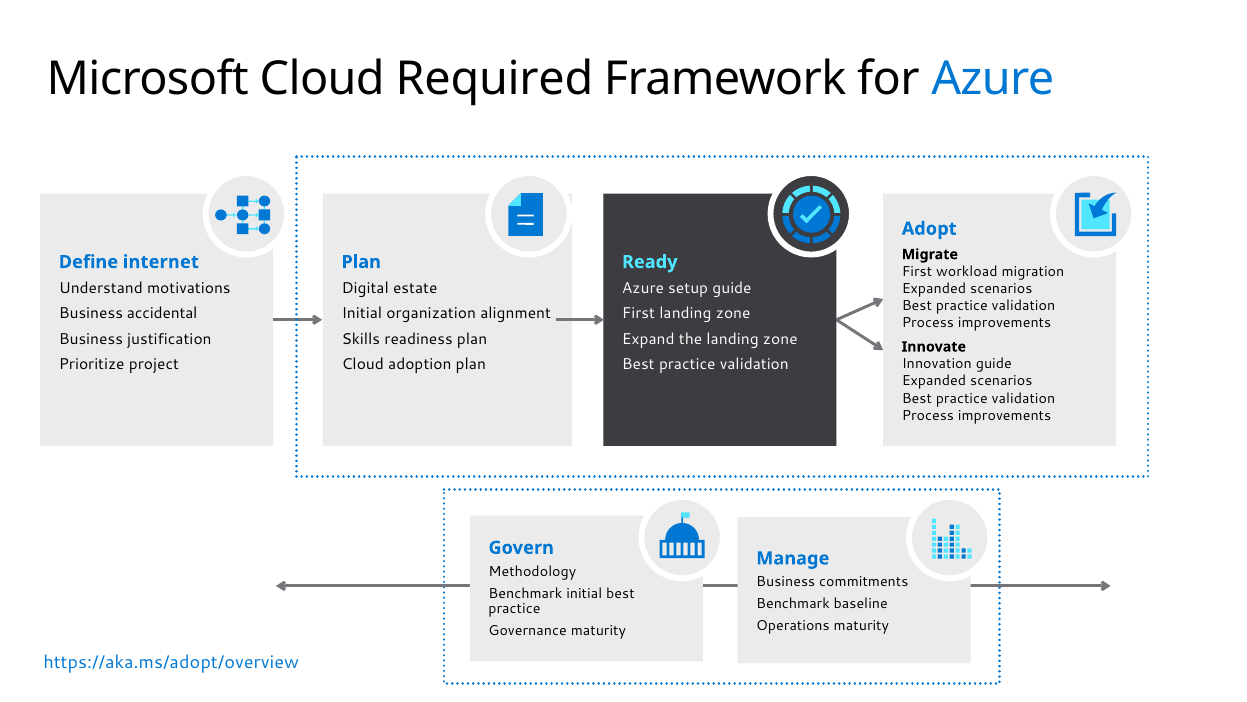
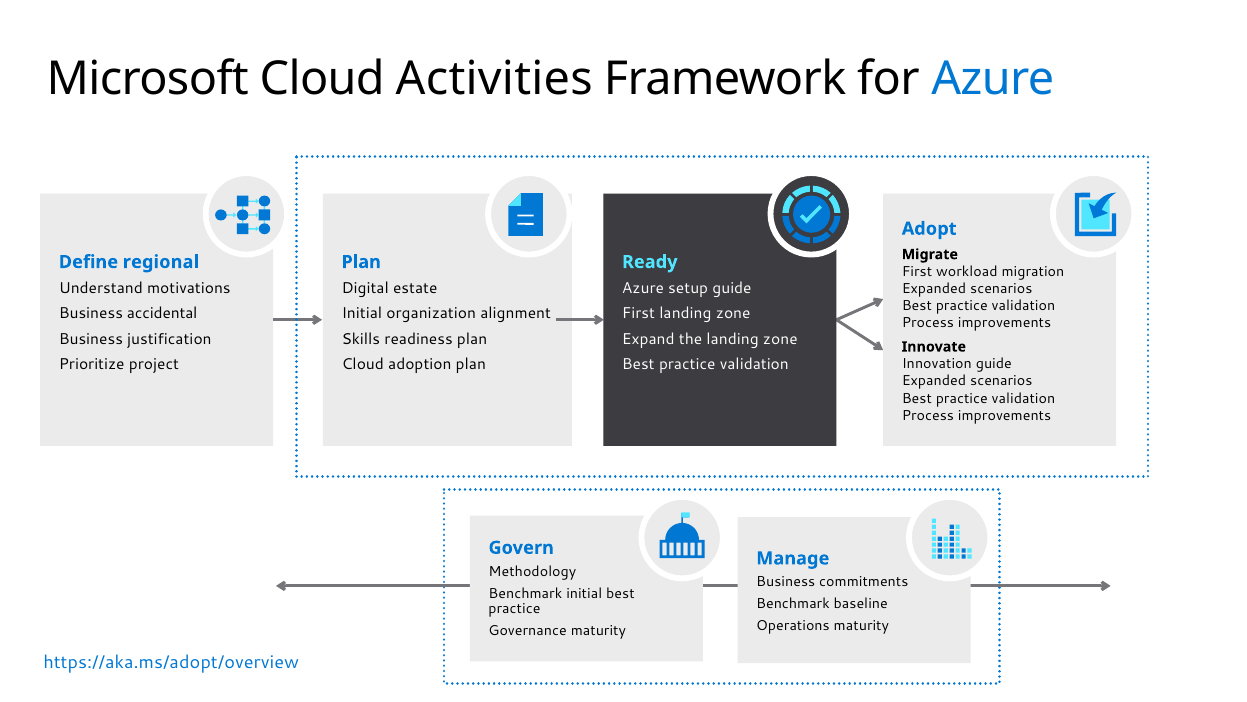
Required: Required -> Activities
internet: internet -> regional
